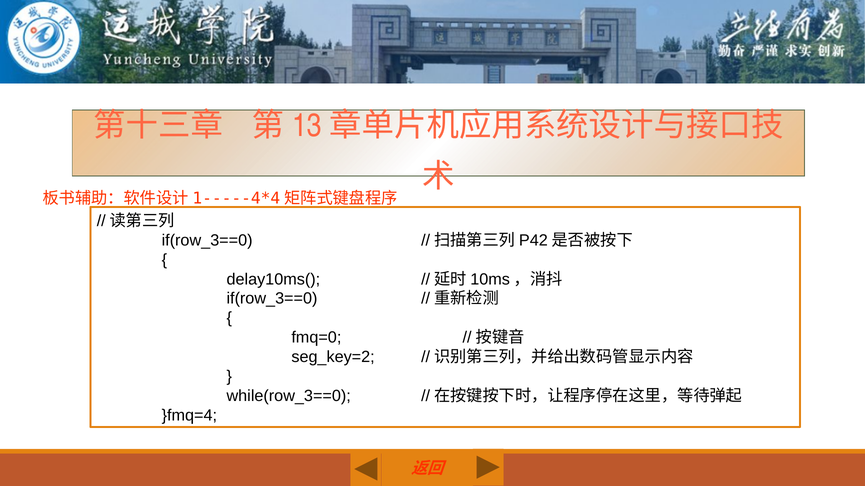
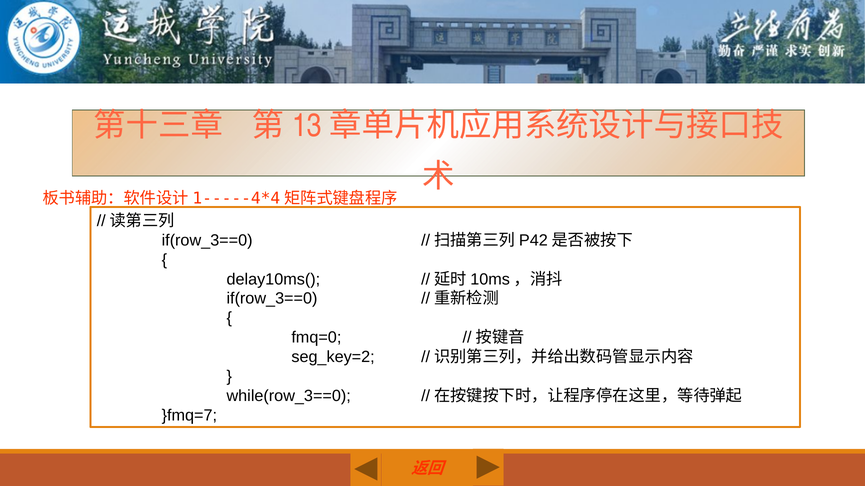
}fmq=4: }fmq=4 -> }fmq=7
